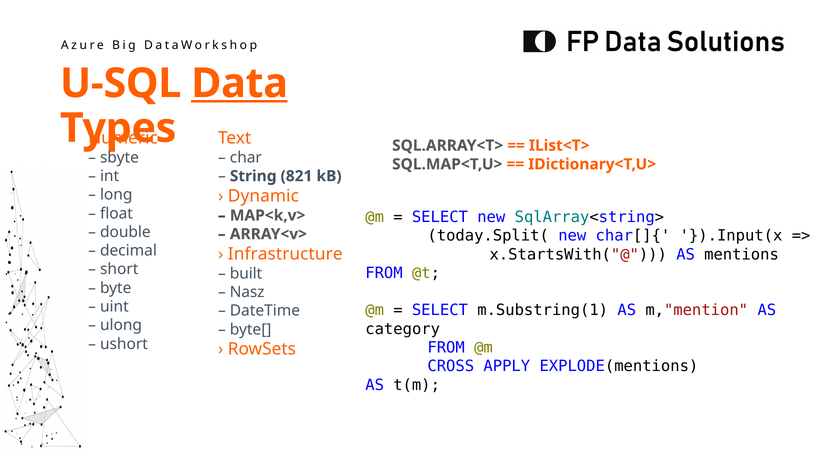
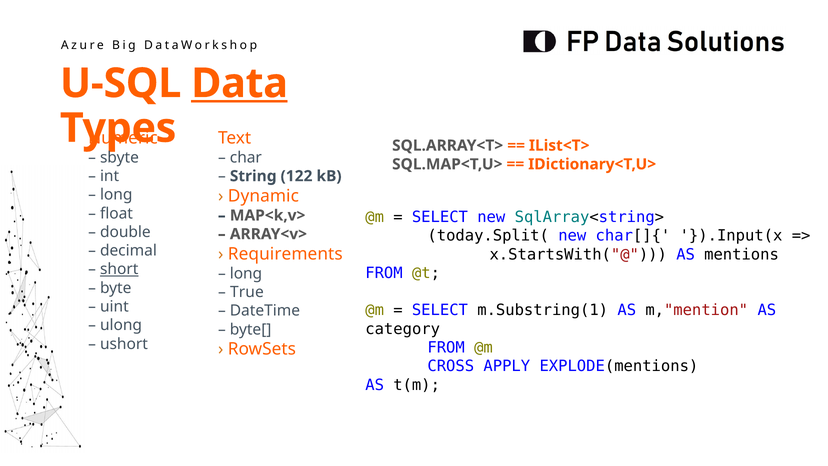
821: 821 -> 122
Infrastructure: Infrastructure -> Requirements
short underline: none -> present
built at (246, 273): built -> long
Nasz: Nasz -> True
